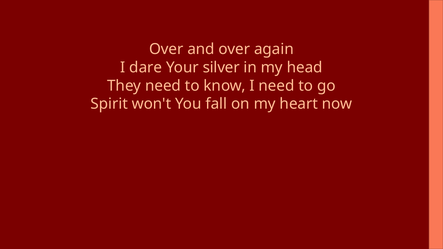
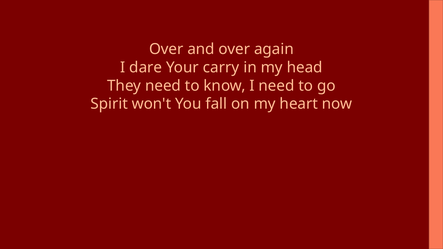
silver: silver -> carry
